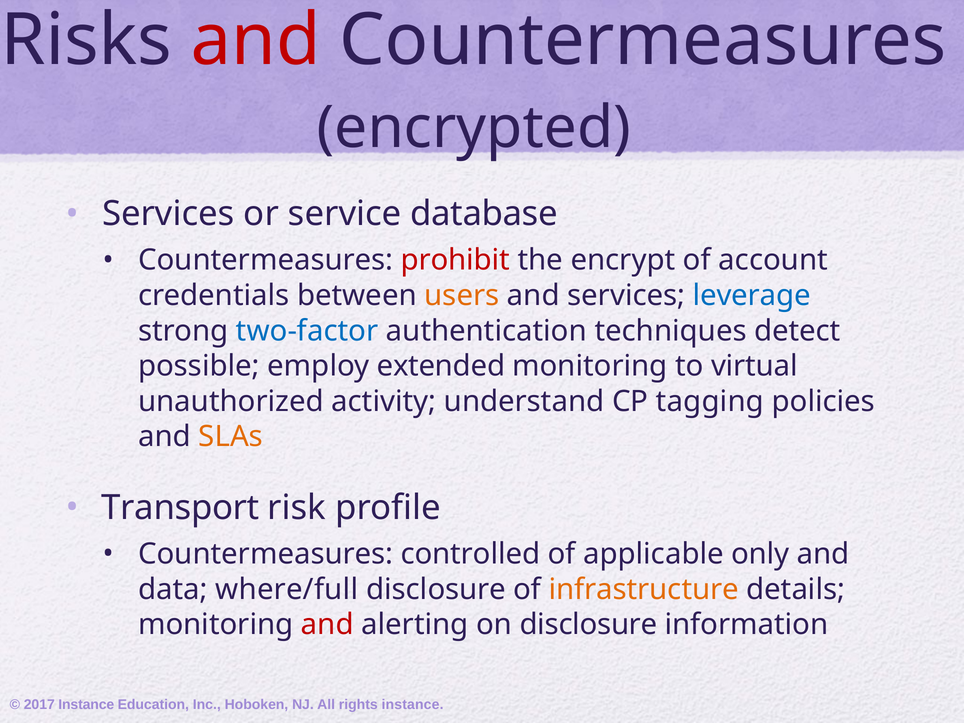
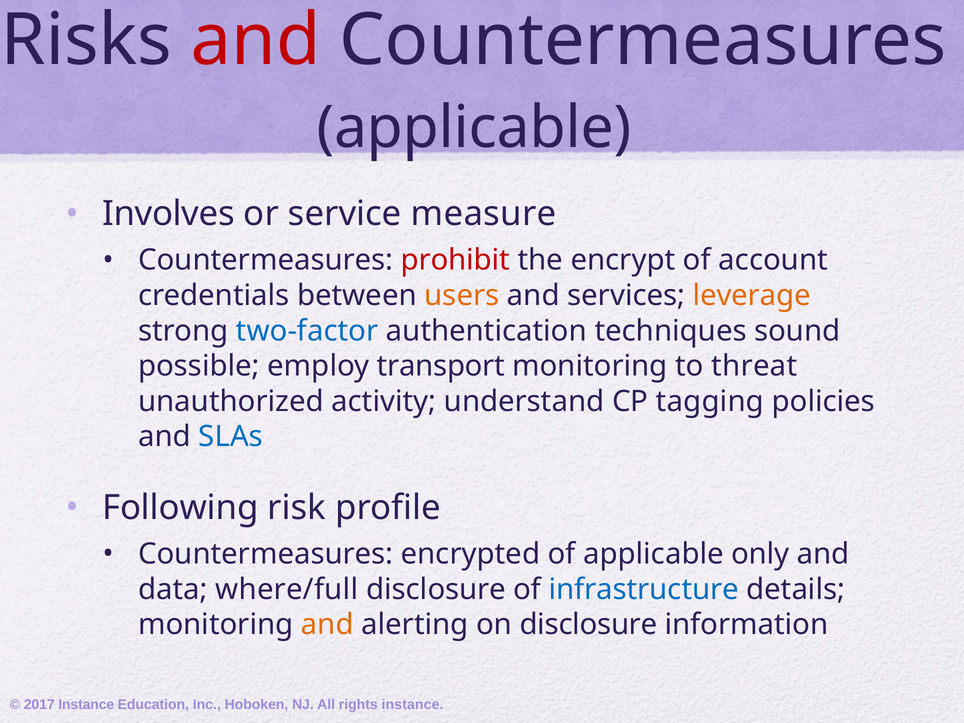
encrypted at (474, 128): encrypted -> applicable
Services at (168, 214): Services -> Involves
database: database -> measure
leverage colour: blue -> orange
detect: detect -> sound
extended: extended -> transport
virtual: virtual -> threat
SLAs colour: orange -> blue
Transport: Transport -> Following
controlled: controlled -> encrypted
infrastructure colour: orange -> blue
and at (327, 625) colour: red -> orange
